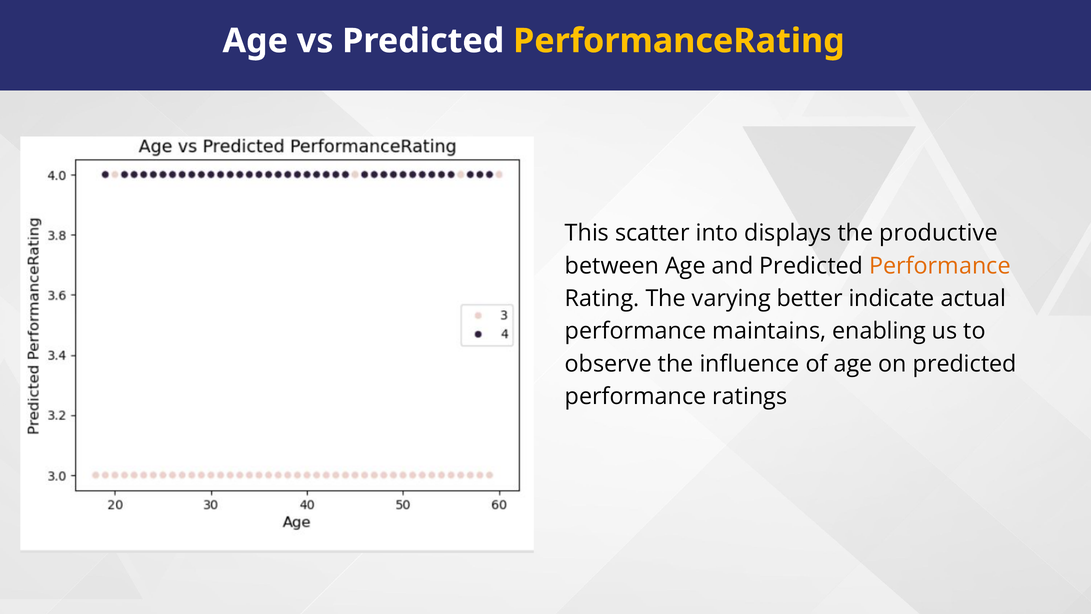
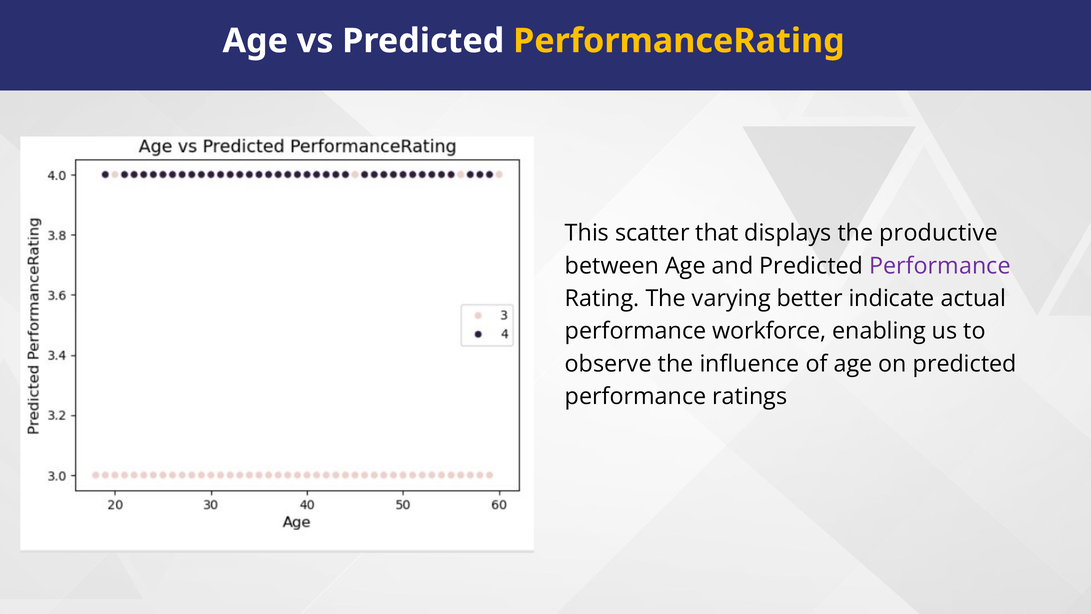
into: into -> that
Performance at (940, 266) colour: orange -> purple
maintains: maintains -> workforce
